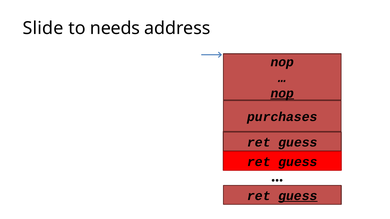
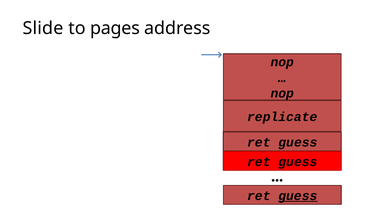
needs: needs -> pages
nop at (282, 94) underline: present -> none
purchases: purchases -> replicate
